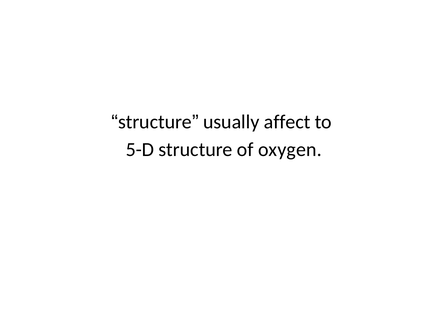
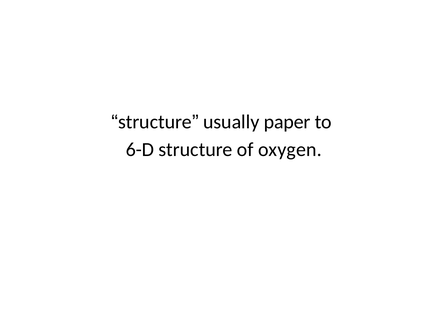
affect: affect -> paper
5-D: 5-D -> 6-D
